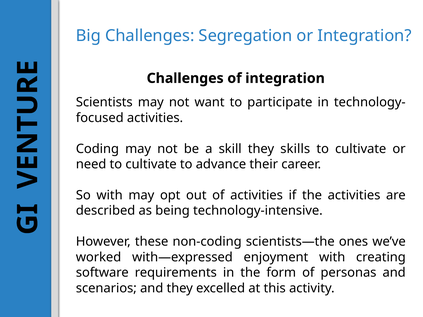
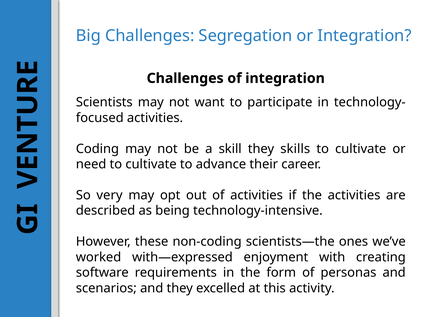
So with: with -> very
